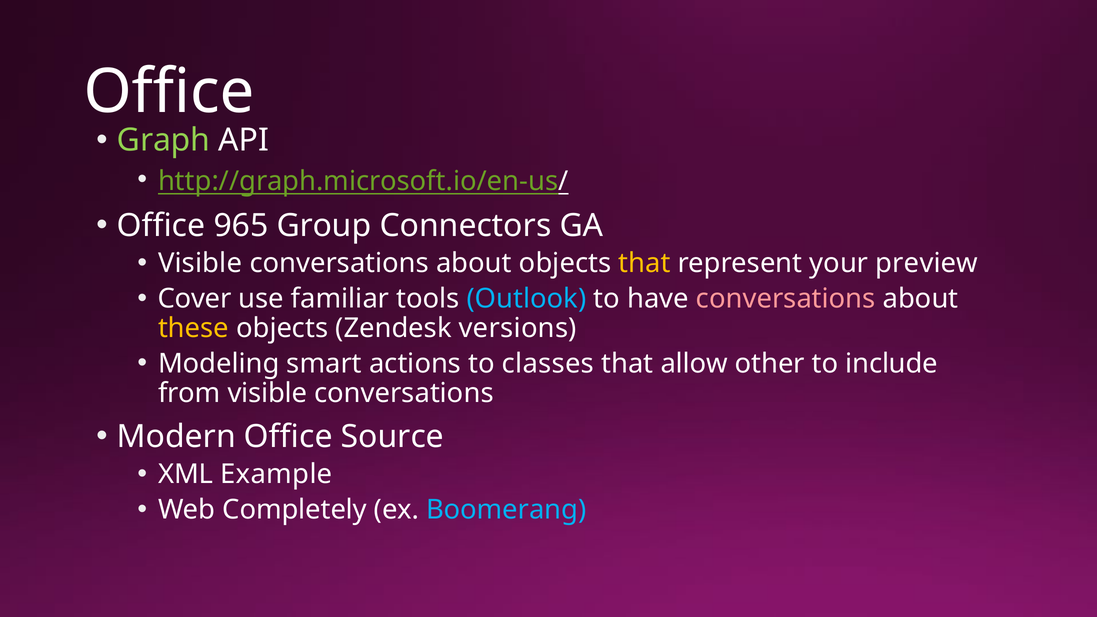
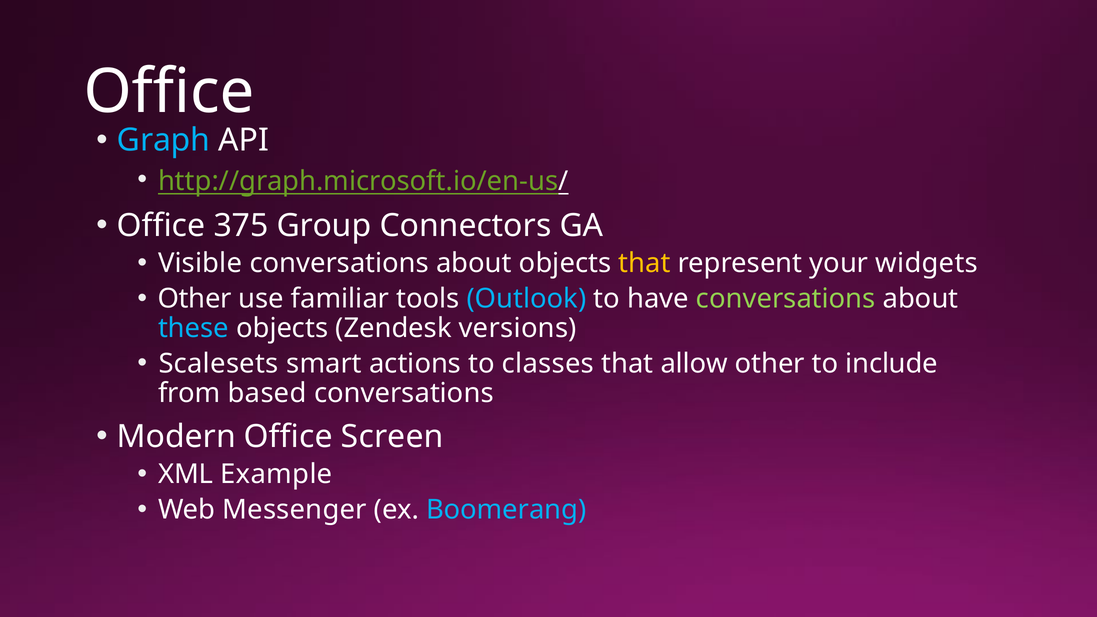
Graph colour: light green -> light blue
965: 965 -> 375
preview: preview -> widgets
Cover at (195, 299): Cover -> Other
conversations at (786, 299) colour: pink -> light green
these colour: yellow -> light blue
Modeling: Modeling -> Scalesets
from visible: visible -> based
Source: Source -> Screen
Completely: Completely -> Messenger
